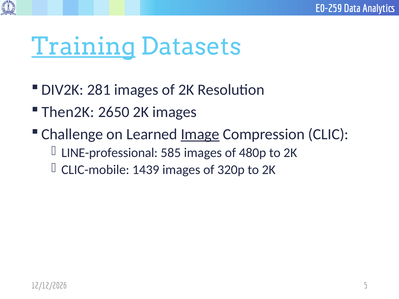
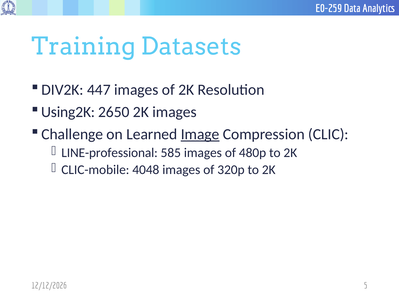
Training underline: present -> none
281: 281 -> 447
Then2K: Then2K -> Using2K
1439: 1439 -> 4048
